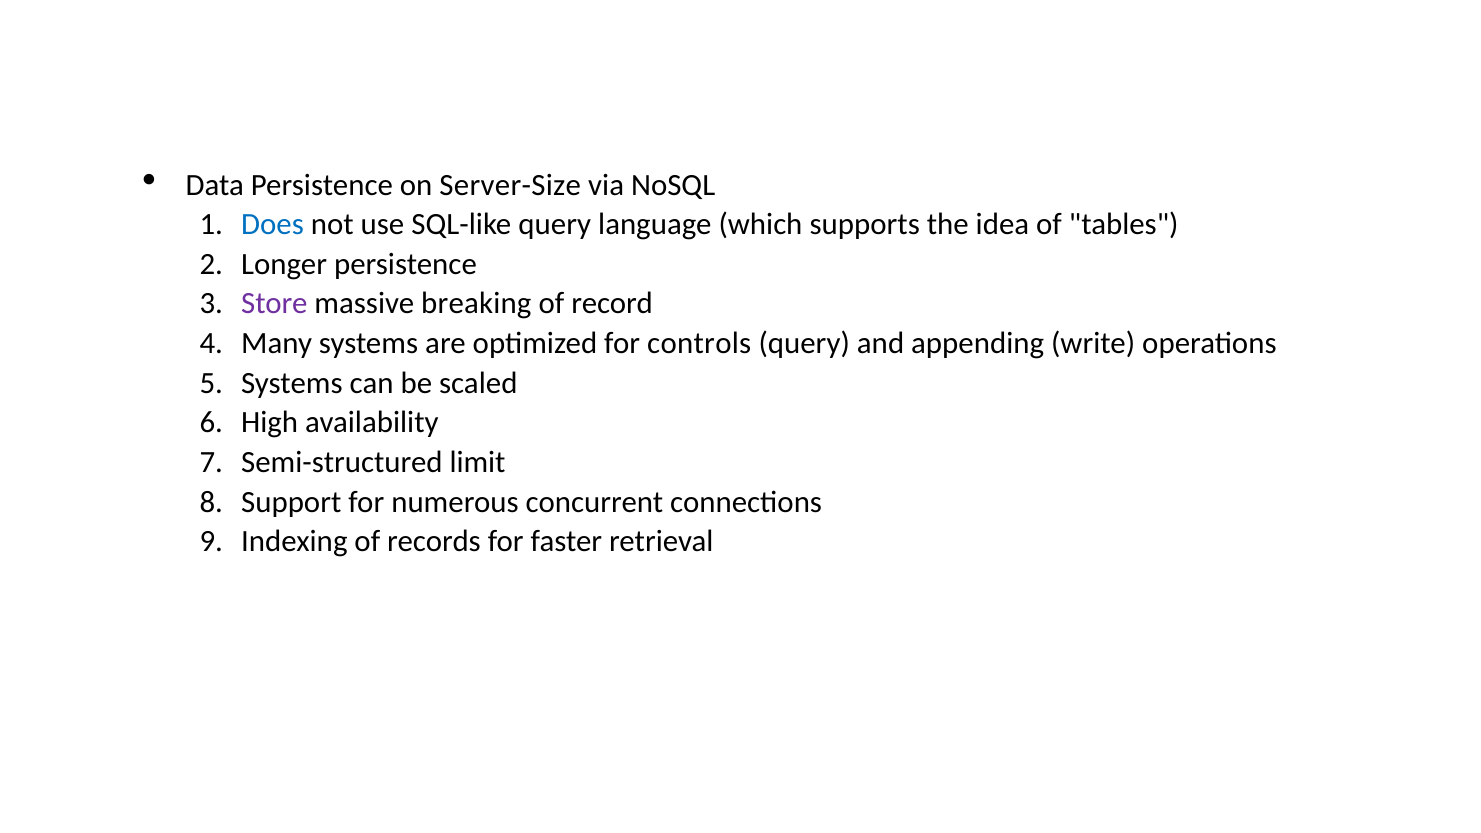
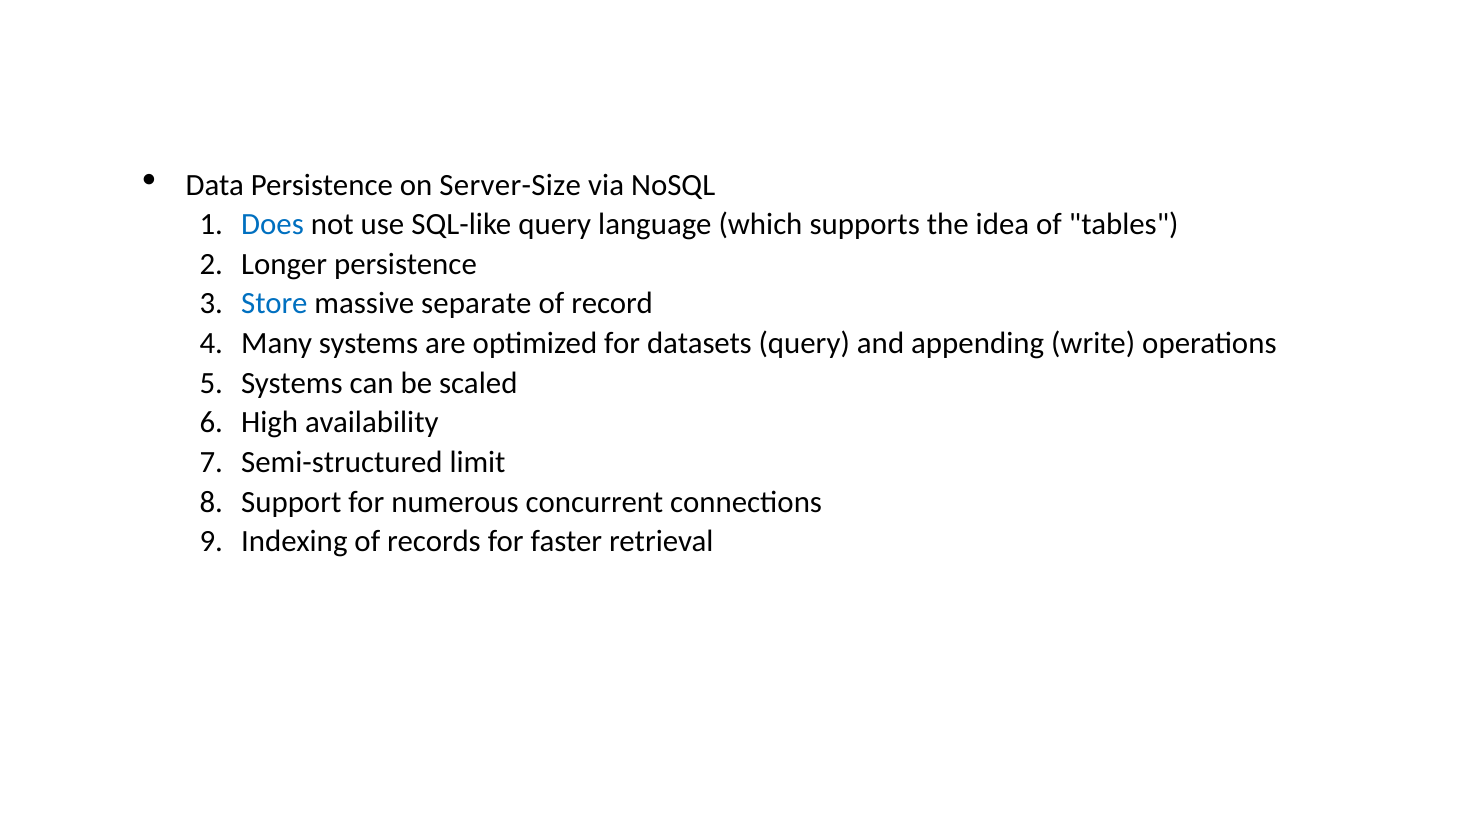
Store colour: purple -> blue
breaking: breaking -> separate
controls: controls -> datasets
